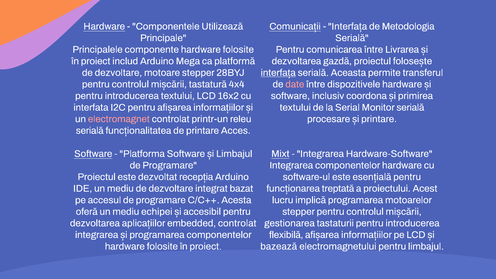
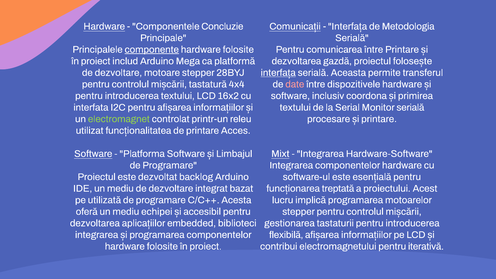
Utilizează: Utilizează -> Concluzie
componente underline: none -> present
între Livrarea: Livrarea -> Printare
electromagnet colour: pink -> light green
serială at (90, 131): serială -> utilizat
recepția: recepția -> backlog
accesul: accesul -> utilizată
embedded controlat: controlat -> biblioteci
bazează: bazează -> contribui
pentru limbajul: limbajul -> iterativă
